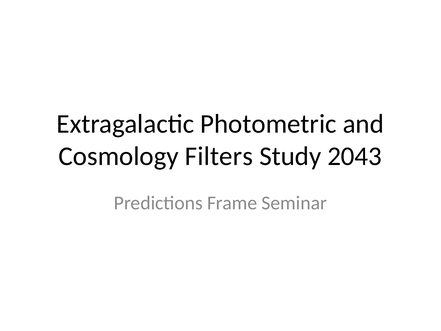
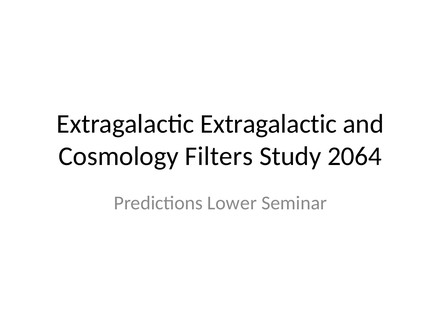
Extragalactic Photometric: Photometric -> Extragalactic
2043: 2043 -> 2064
Frame: Frame -> Lower
